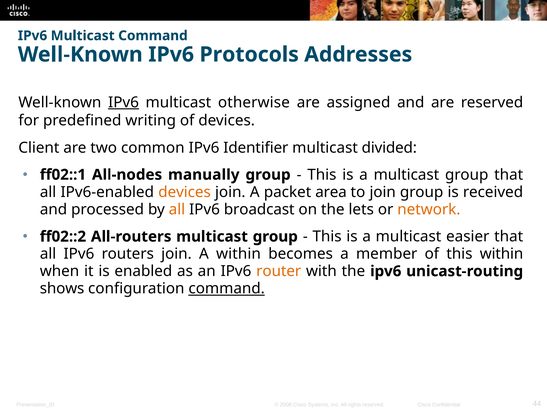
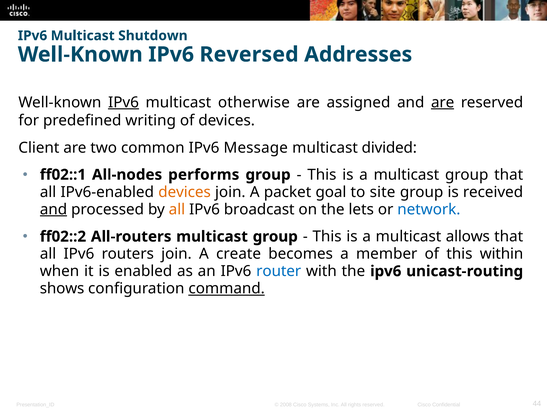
Multicast Command: Command -> Shutdown
Protocols: Protocols -> Reversed
are at (443, 102) underline: none -> present
Identifier: Identifier -> Message
manually: manually -> performs
area: area -> goal
to join: join -> site
and at (53, 209) underline: none -> present
network colour: orange -> blue
easier: easier -> allows
A within: within -> create
router colour: orange -> blue
